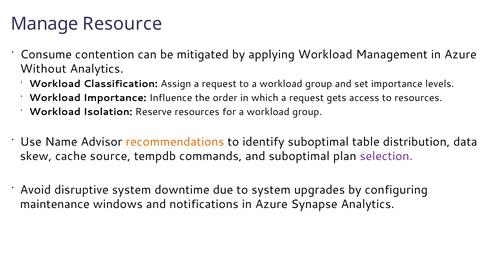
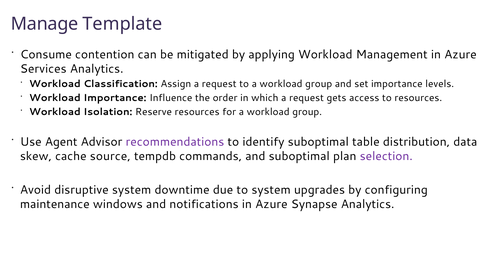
Resource: Resource -> Template
Without: Without -> Services
Name: Name -> Agent
recommendations colour: orange -> purple
